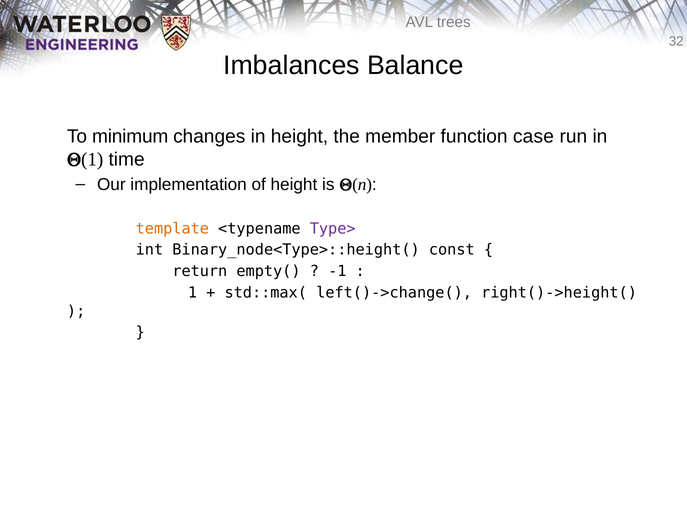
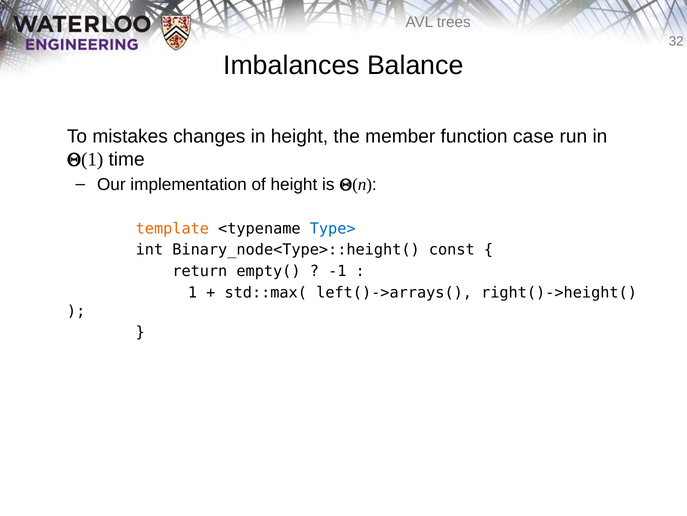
minimum: minimum -> mistakes
Type> colour: purple -> blue
left()->change(: left()->change( -> left()->arrays(
